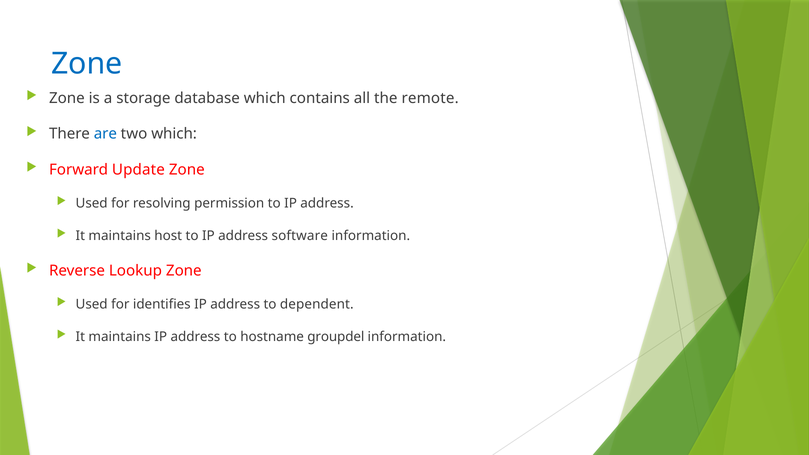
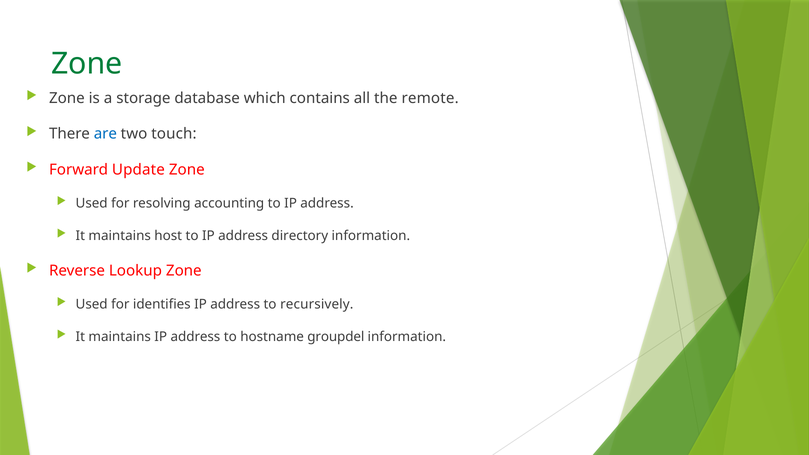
Zone at (87, 64) colour: blue -> green
two which: which -> touch
permission: permission -> accounting
software: software -> directory
dependent: dependent -> recursively
